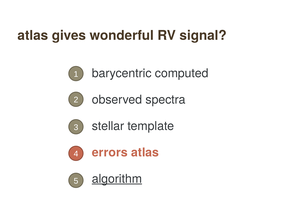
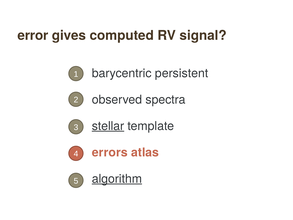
atlas at (33, 35): atlas -> error
wonderful: wonderful -> computed
computed: computed -> persistent
stellar underline: none -> present
